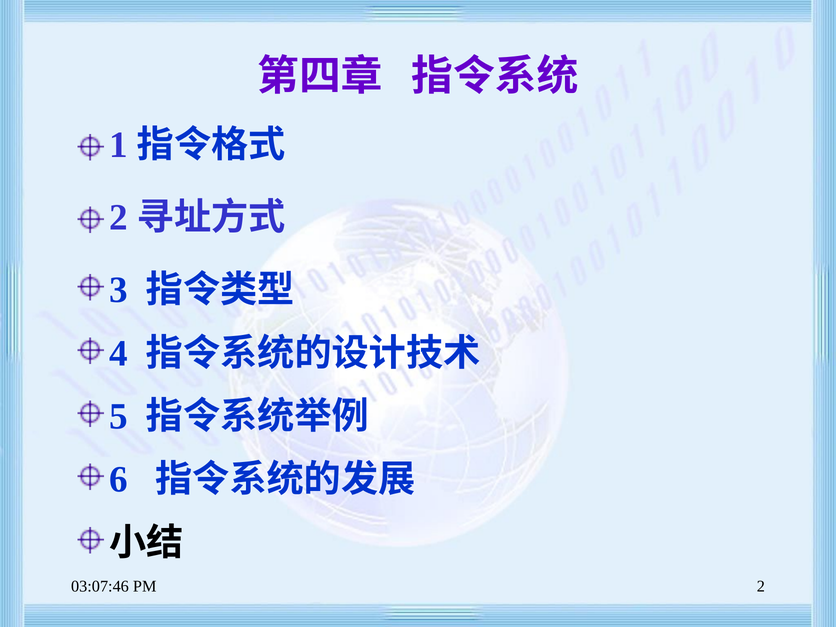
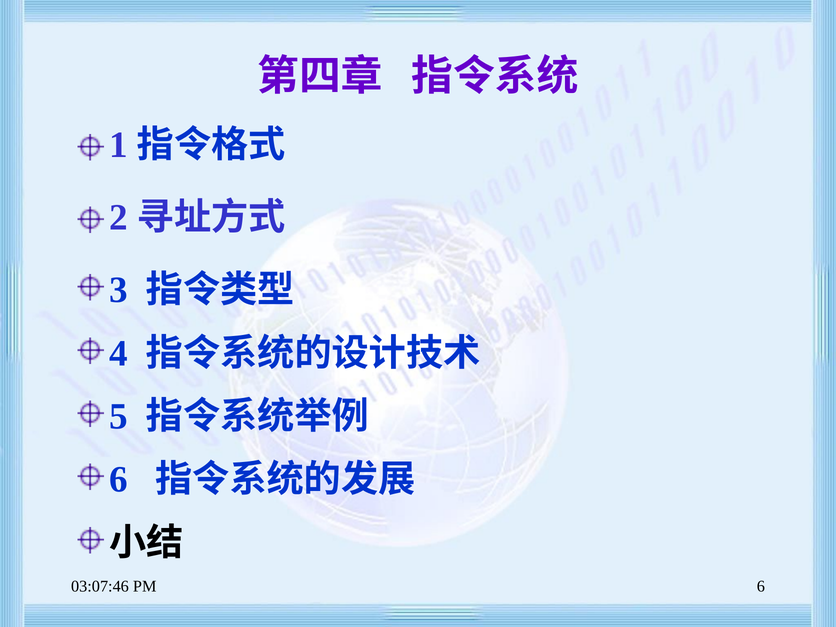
2 at (761, 586): 2 -> 6
